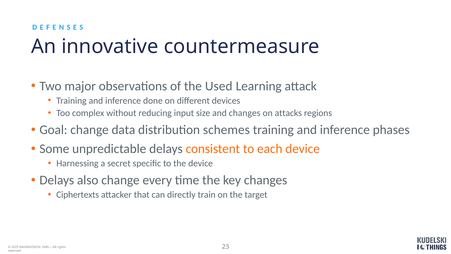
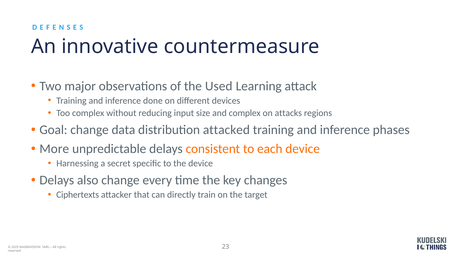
and changes: changes -> complex
schemes: schemes -> attacked
Some: Some -> More
